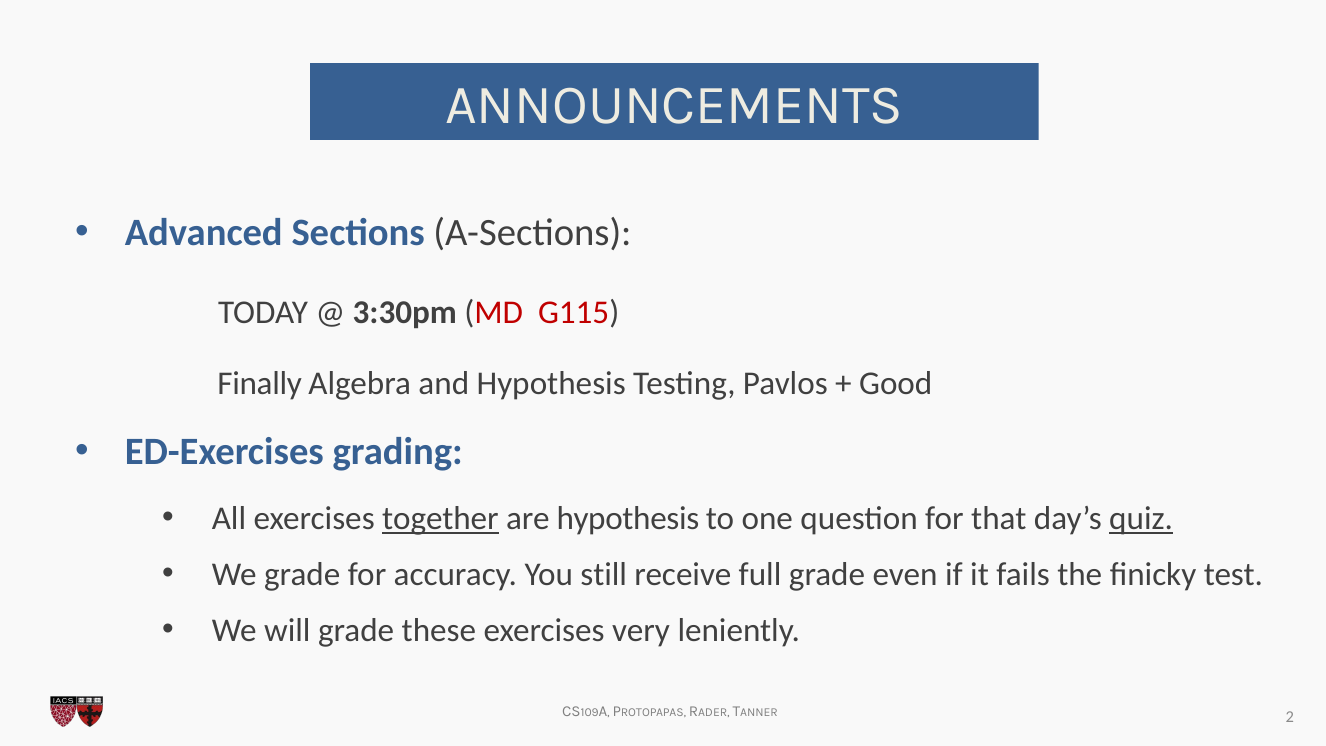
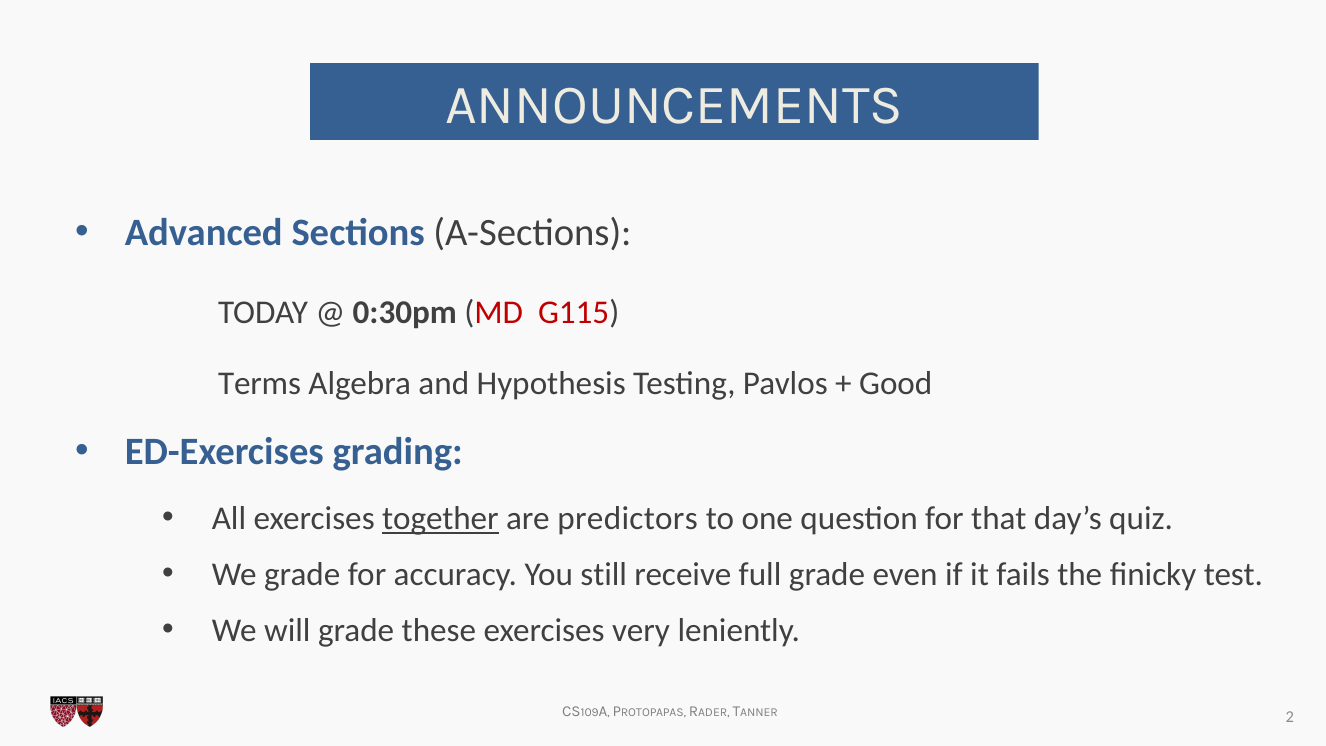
3:30pm: 3:30pm -> 0:30pm
Finally: Finally -> Terms
are hypothesis: hypothesis -> predictors
quiz underline: present -> none
